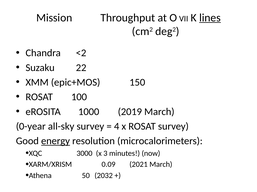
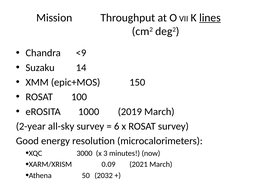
<2: <2 -> <9
22: 22 -> 14
0-year: 0-year -> 2-year
4: 4 -> 6
energy underline: present -> none
